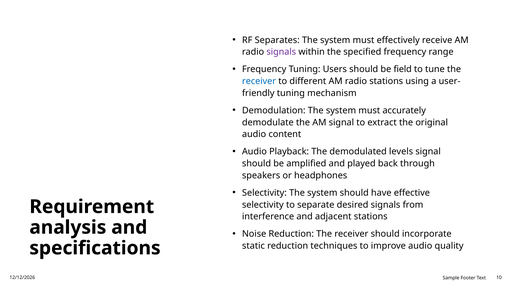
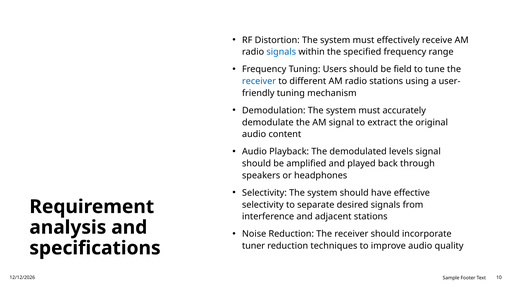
Separates: Separates -> Distortion
signals at (281, 52) colour: purple -> blue
static: static -> tuner
